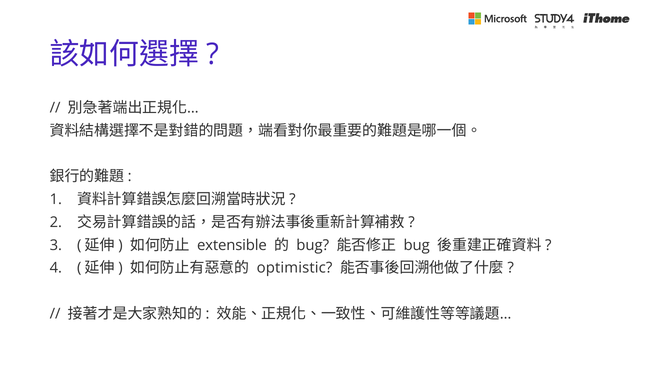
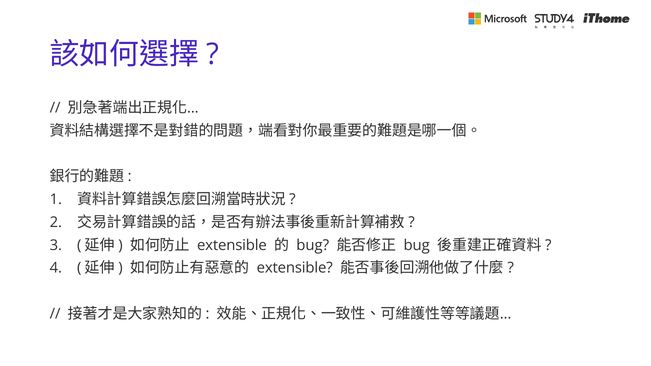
optimistic at (295, 268): optimistic -> extensible
